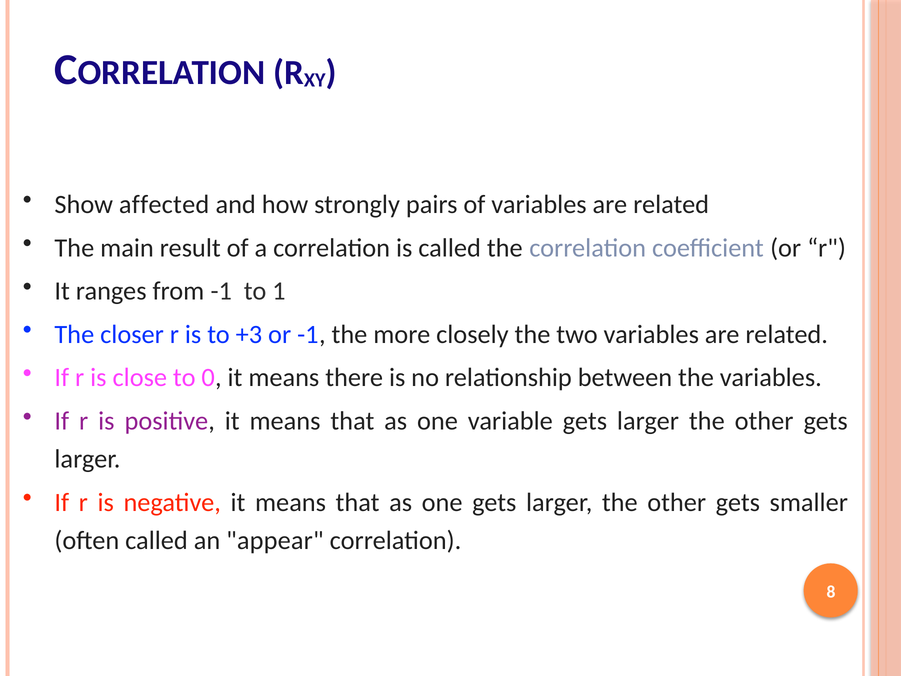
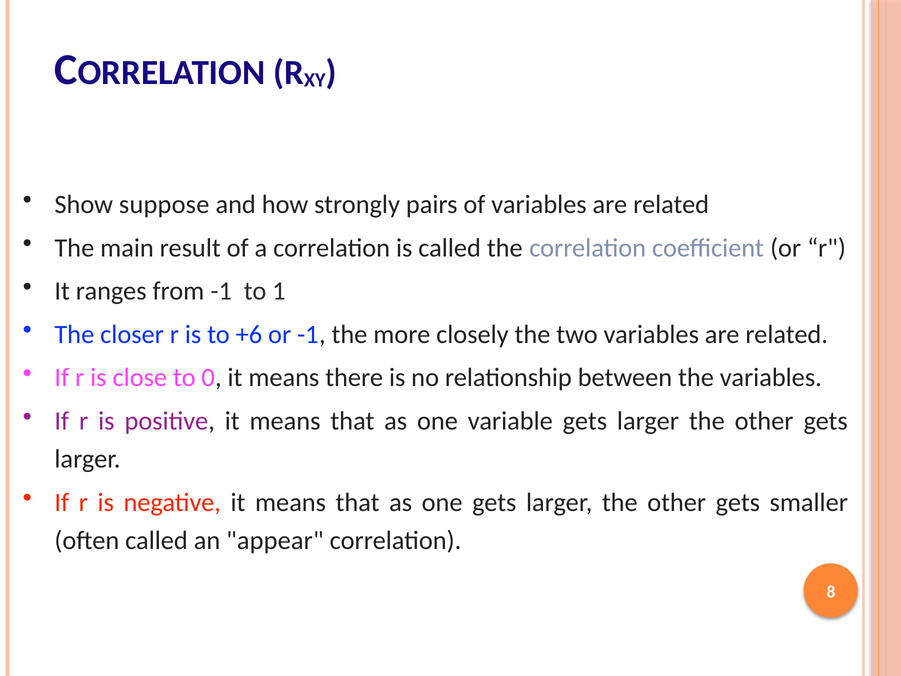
affected: affected -> suppose
+3: +3 -> +6
